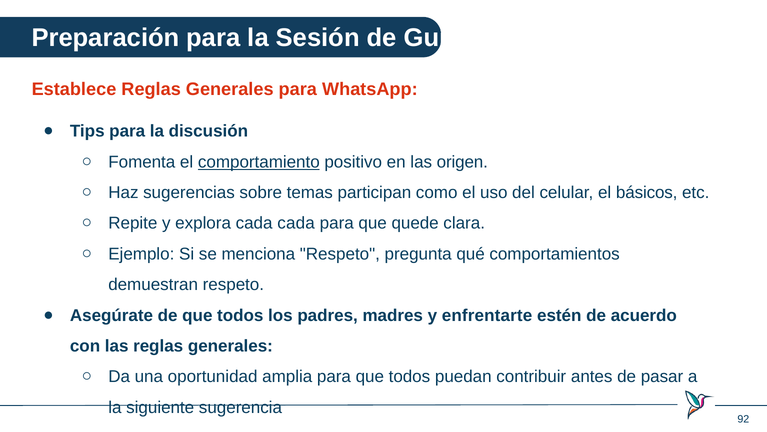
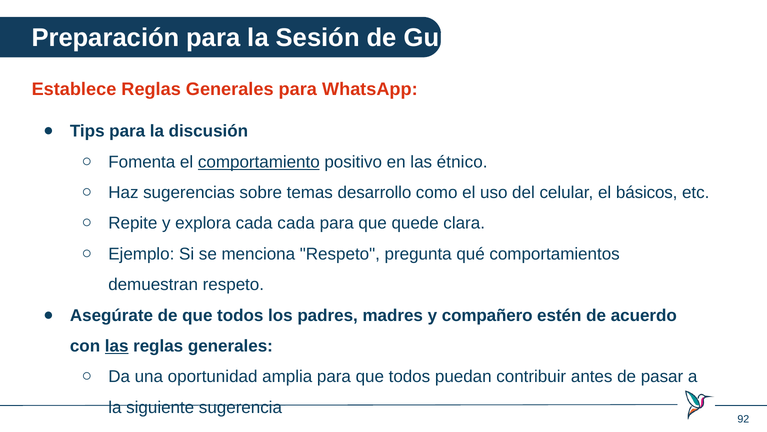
origen: origen -> étnico
participan: participan -> desarrollo
enfrentarte: enfrentarte -> compañero
las at (117, 346) underline: none -> present
